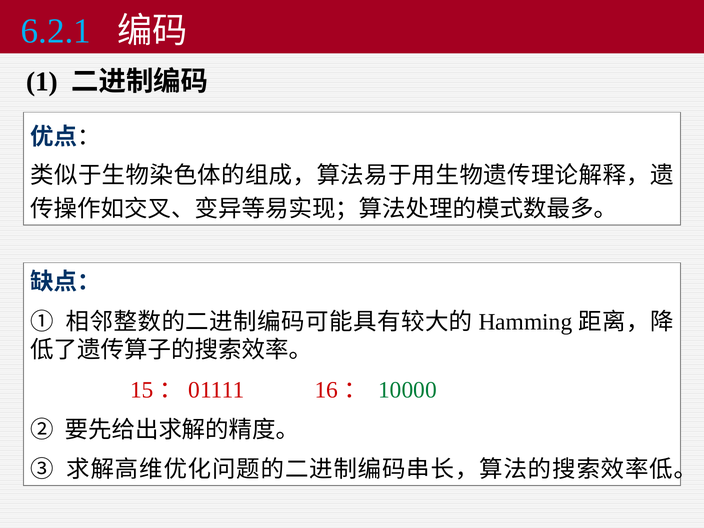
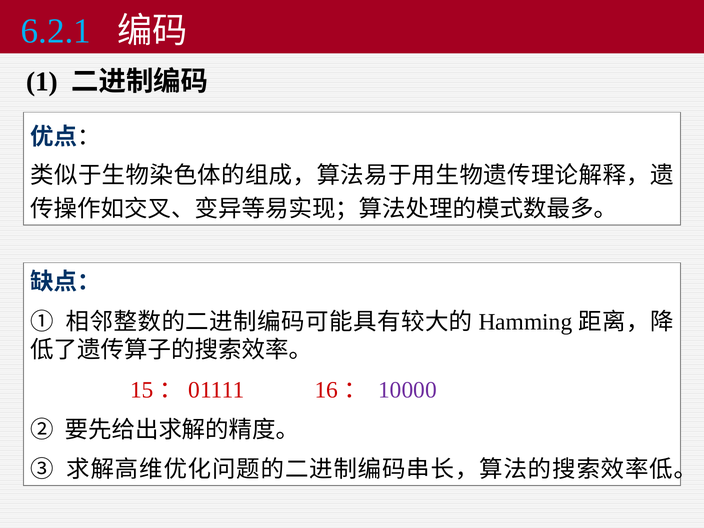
10000 colour: green -> purple
